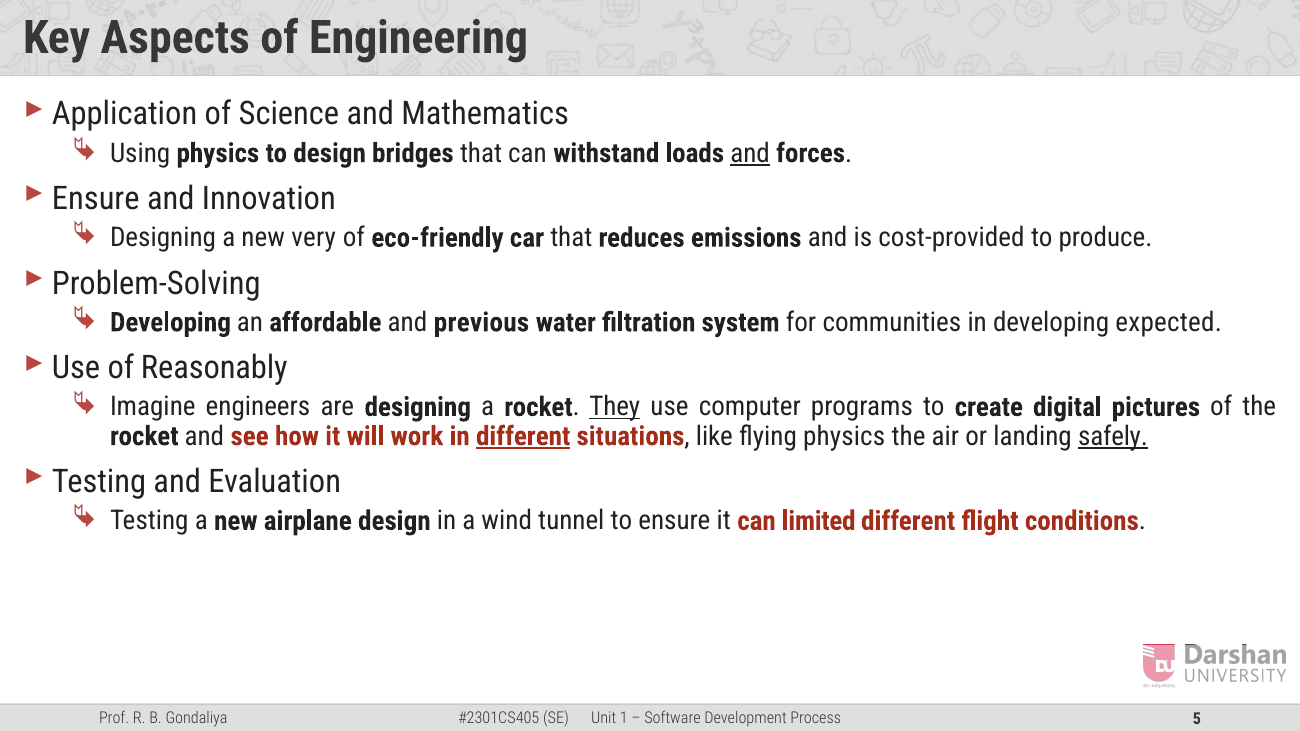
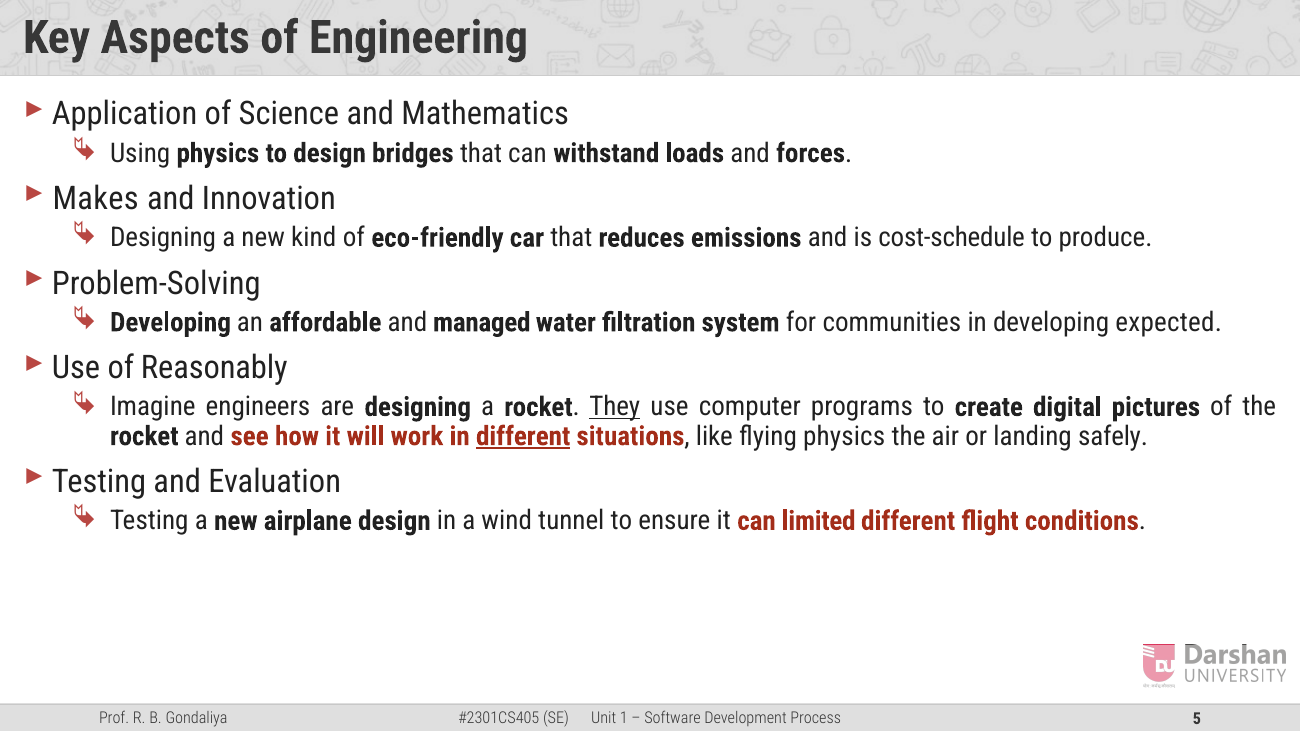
and at (750, 153) underline: present -> none
Ensure at (96, 199): Ensure -> Makes
very: very -> kind
cost-provided: cost-provided -> cost-schedule
previous: previous -> managed
safely underline: present -> none
